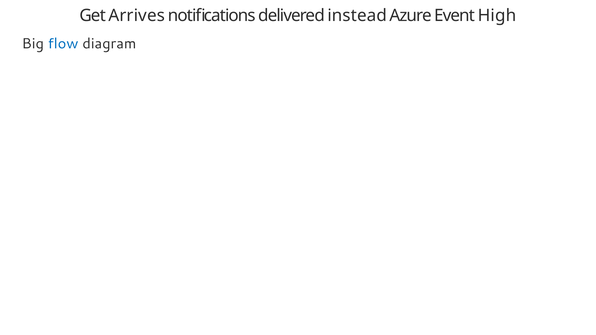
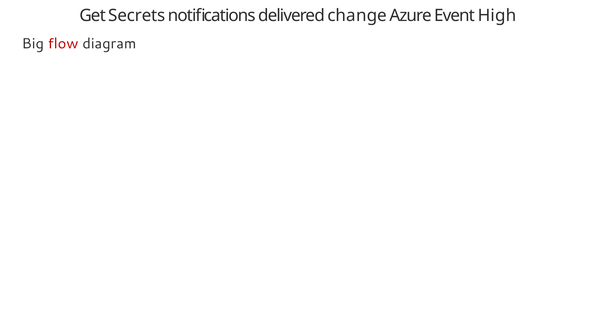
Arrives: Arrives -> Secrets
instead: instead -> change
flow colour: blue -> red
